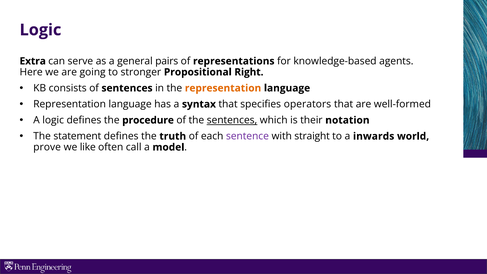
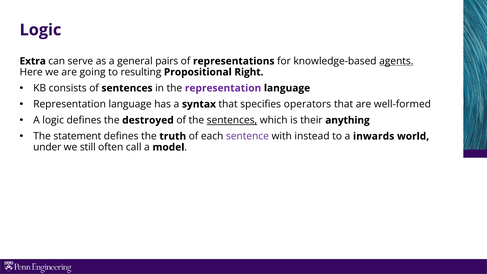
agents underline: none -> present
stronger: stronger -> resulting
representation at (223, 88) colour: orange -> purple
procedure: procedure -> destroyed
notation: notation -> anything
straight: straight -> instead
prove: prove -> under
like: like -> still
